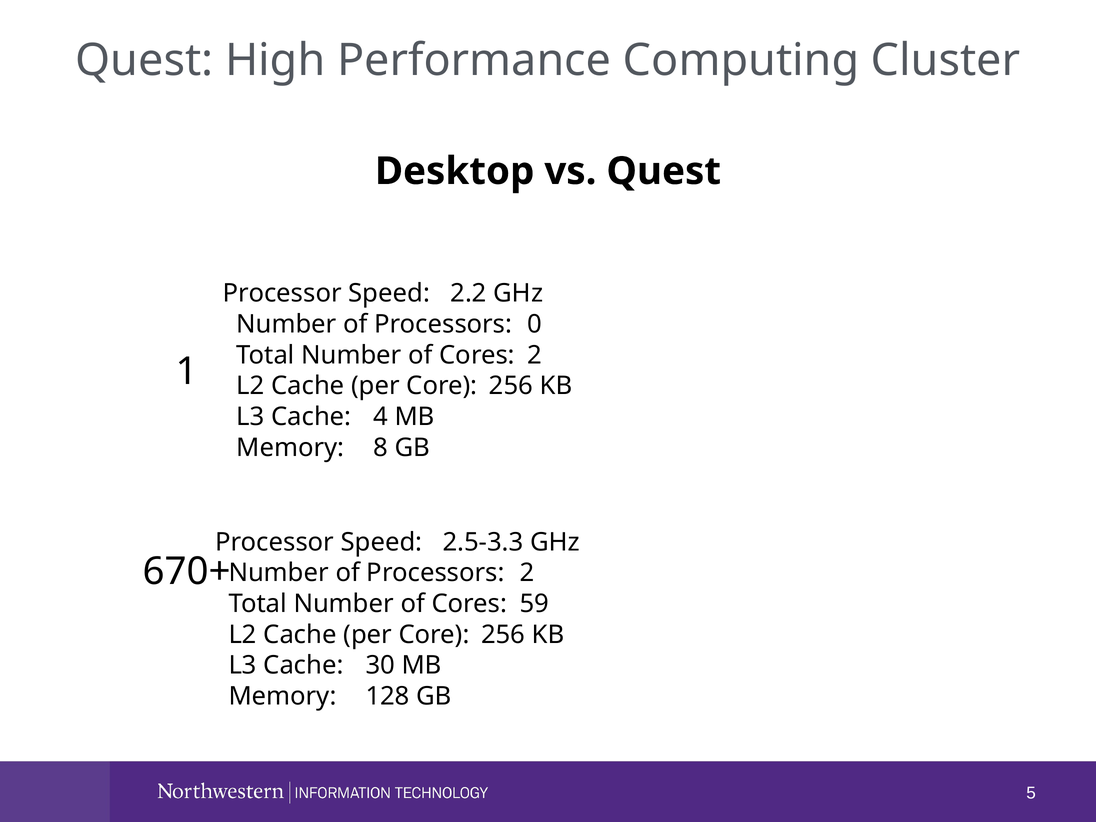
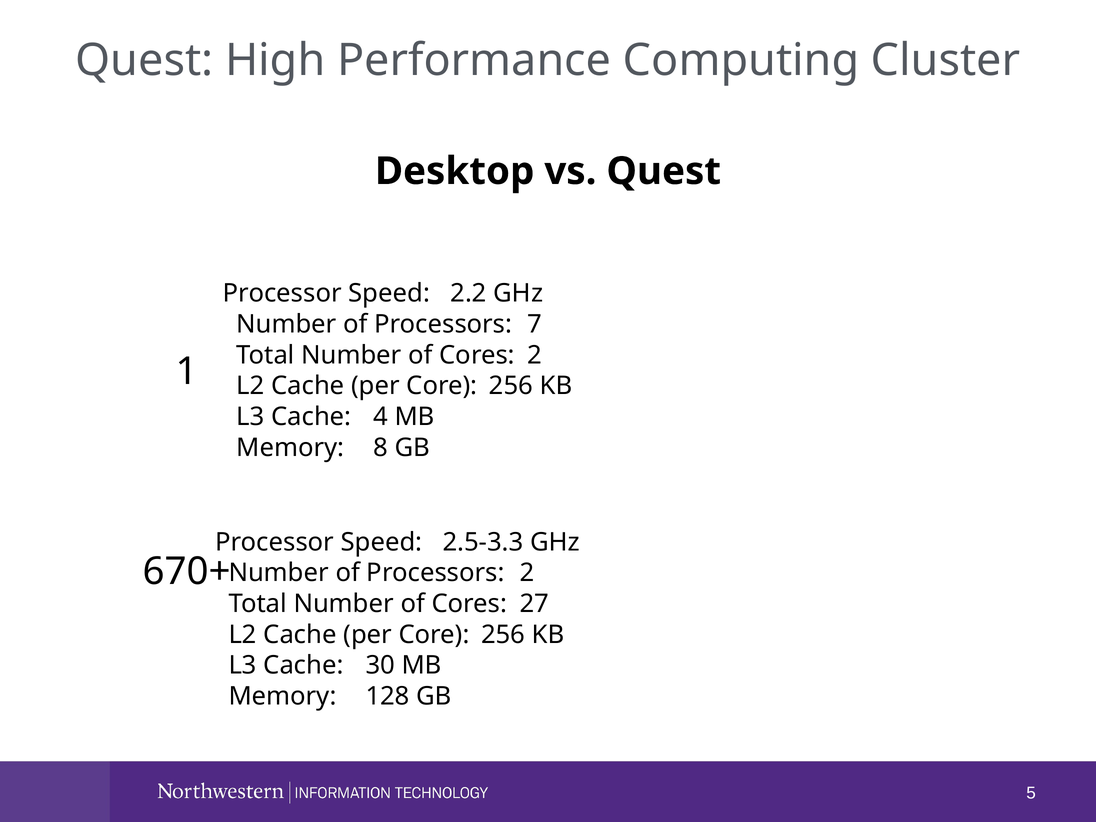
0: 0 -> 7
59: 59 -> 27
